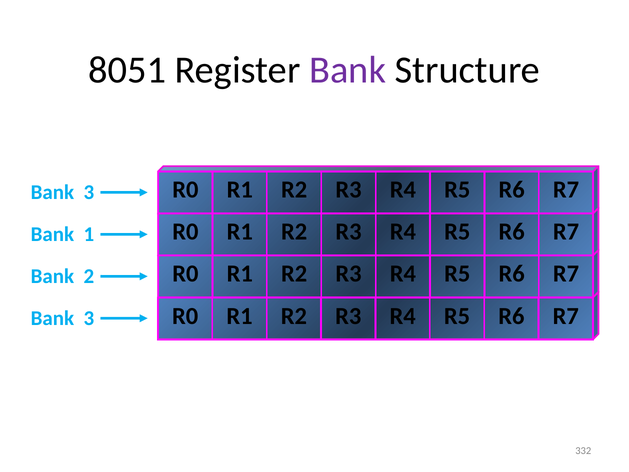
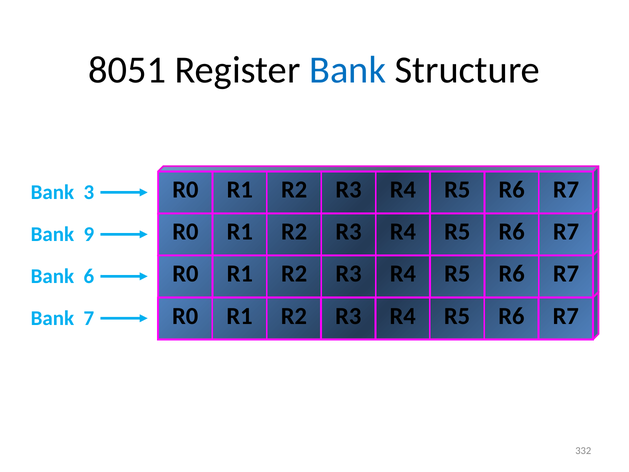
Bank at (348, 70) colour: purple -> blue
1: 1 -> 9
2: 2 -> 6
3 at (89, 318): 3 -> 7
